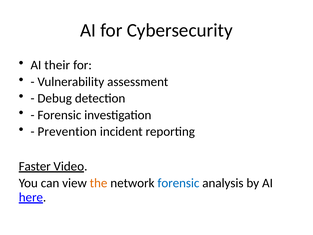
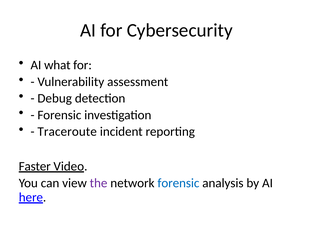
their: their -> what
Prevention: Prevention -> Traceroute
the colour: orange -> purple
